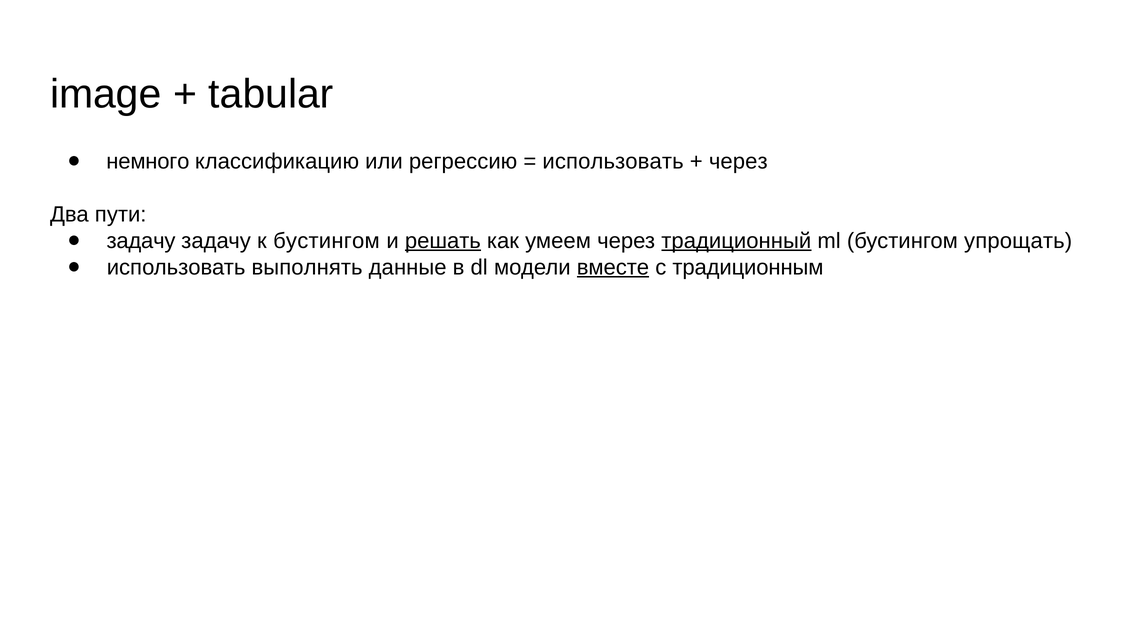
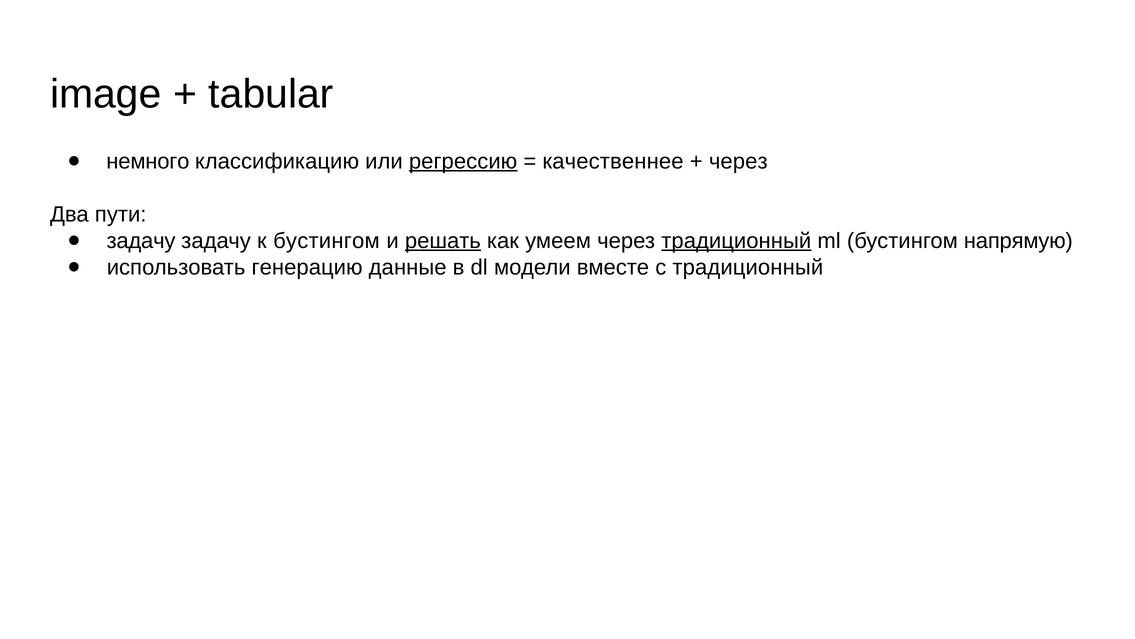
регрессию underline: none -> present
использовать at (613, 161): использовать -> качественнее
упрощать: упрощать -> напрямую
выполнять: выполнять -> генерацию
вместе underline: present -> none
с традиционным: традиционным -> традиционный
